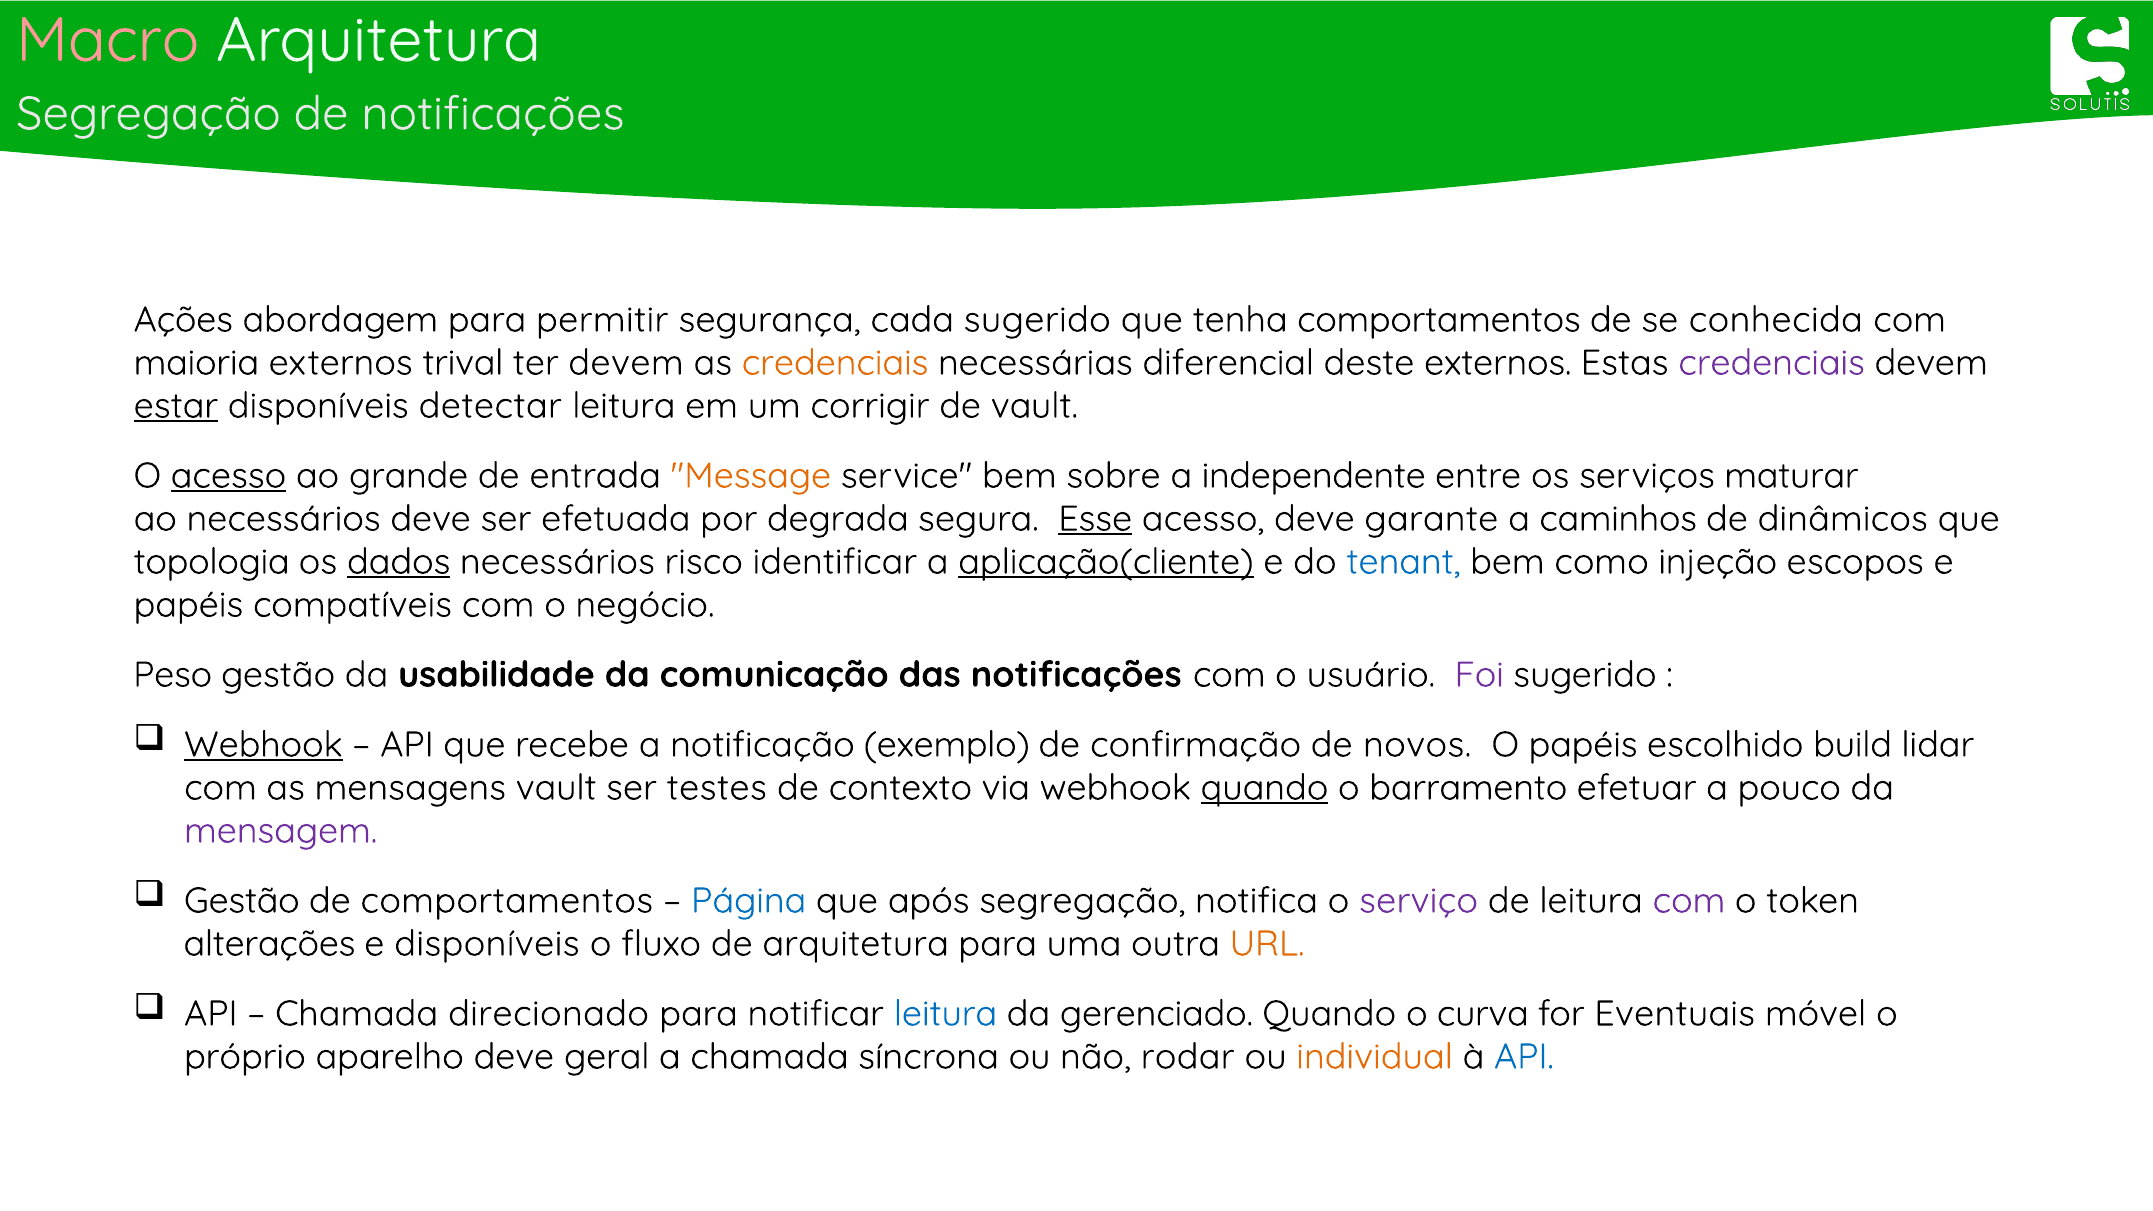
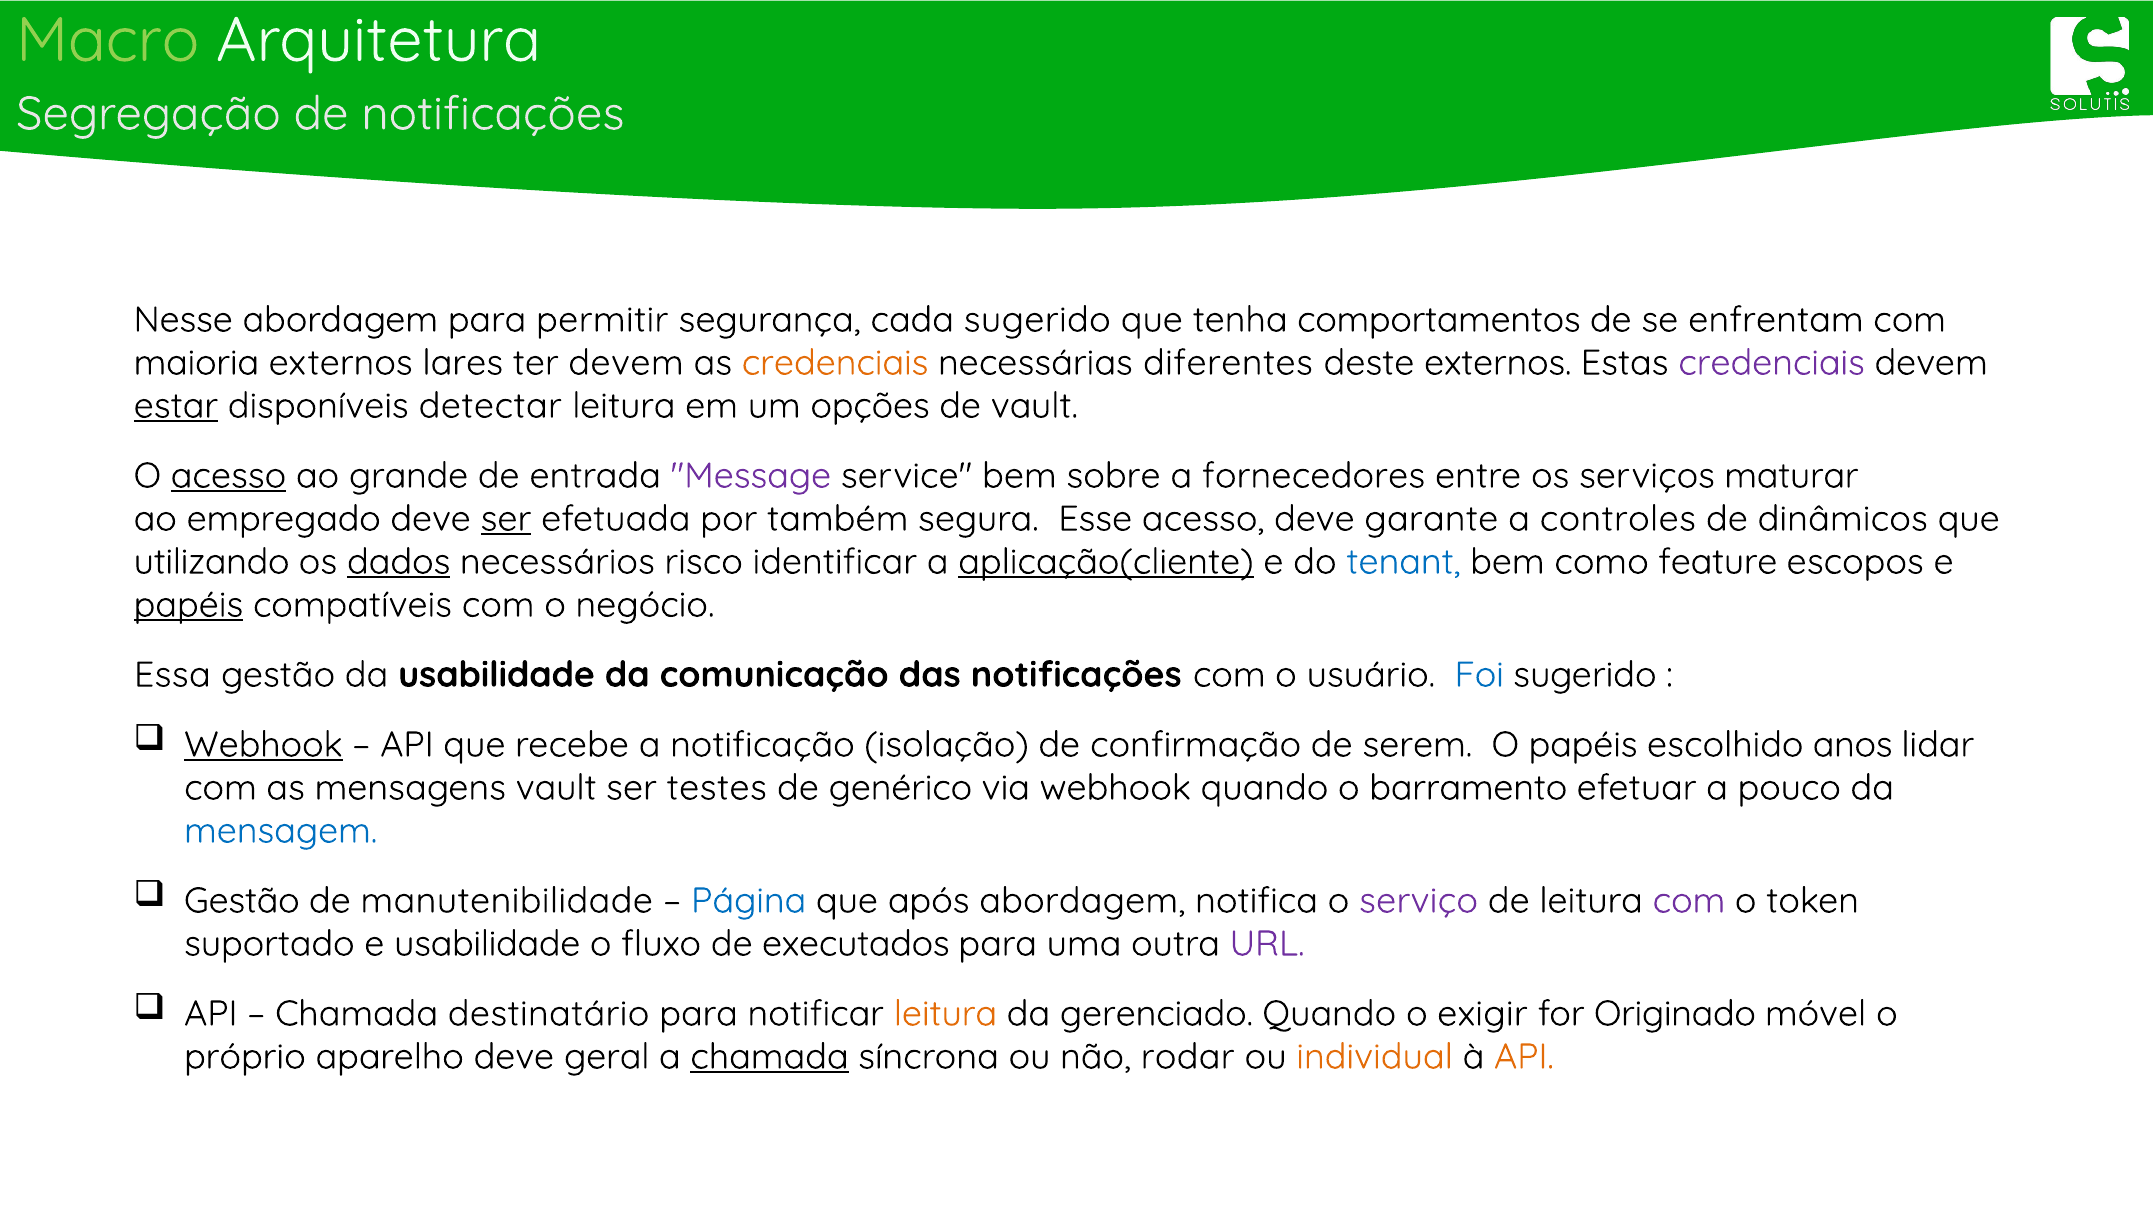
Macro colour: pink -> light green
Ações: Ações -> Nesse
conhecida: conhecida -> enfrentam
trival: trival -> lares
diferencial: diferencial -> diferentes
corrigir: corrigir -> opções
Message colour: orange -> purple
independente: independente -> fornecedores
ao necessários: necessários -> empregado
ser at (506, 519) underline: none -> present
degrada: degrada -> também
Esse underline: present -> none
caminhos: caminhos -> controles
topologia: topologia -> utilizando
injeção: injeção -> feature
papéis at (188, 605) underline: none -> present
Peso: Peso -> Essa
Foi colour: purple -> blue
exemplo: exemplo -> isolação
novos: novos -> serem
build: build -> anos
contexto: contexto -> genérico
quando at (1264, 788) underline: present -> none
mensagem colour: purple -> blue
de comportamentos: comportamentos -> manutenibilidade
após segregação: segregação -> abordagem
alterações: alterações -> suportado
e disponíveis: disponíveis -> usabilidade
de arquitetura: arquitetura -> executados
URL colour: orange -> purple
direcionado: direcionado -> destinatário
leitura at (945, 1014) colour: blue -> orange
curva: curva -> exigir
Eventuais: Eventuais -> Originado
chamada at (769, 1057) underline: none -> present
API at (1524, 1057) colour: blue -> orange
